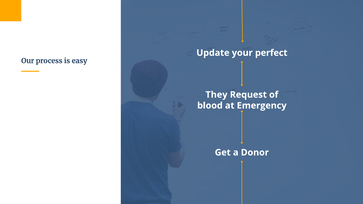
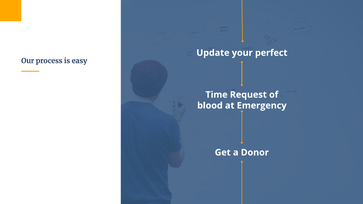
They: They -> Time
